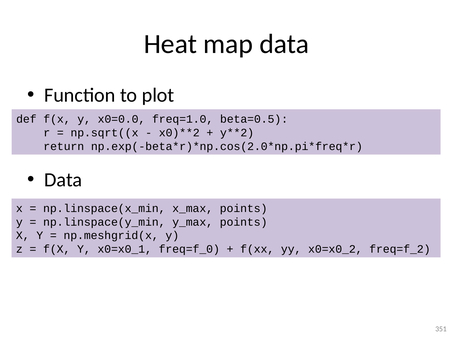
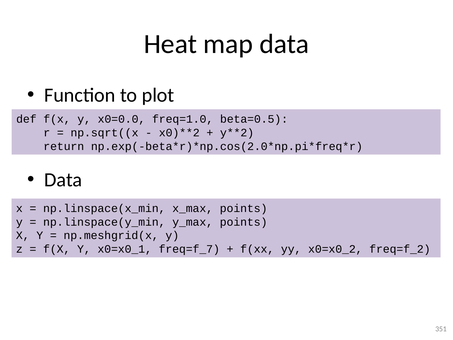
freq=f_0: freq=f_0 -> freq=f_7
